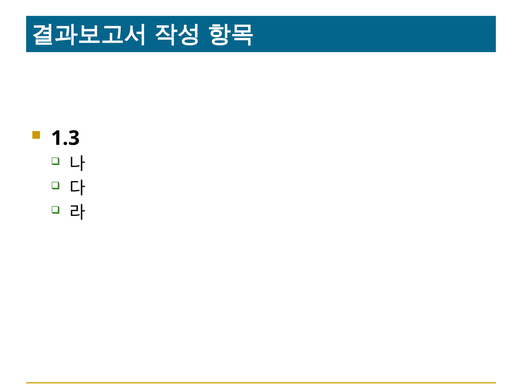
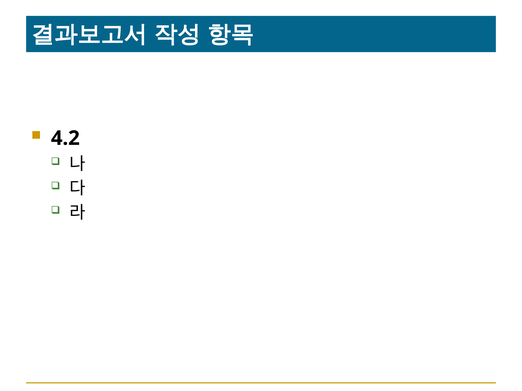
1.3: 1.3 -> 4.2
